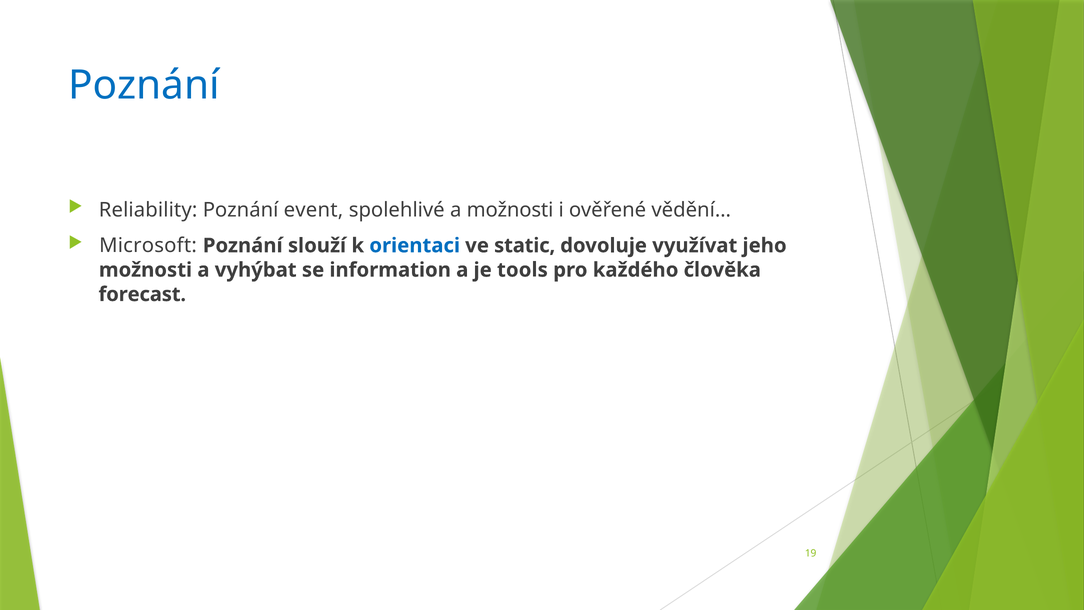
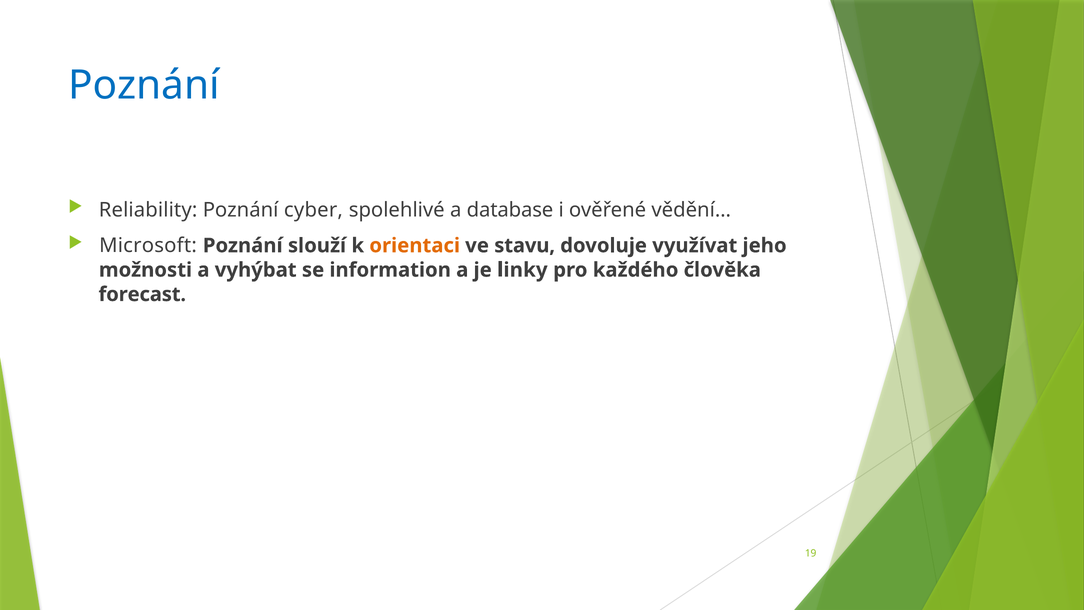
event: event -> cyber
a možnosti: možnosti -> database
orientaci colour: blue -> orange
static: static -> stavu
tools: tools -> linky
